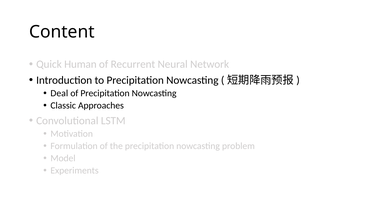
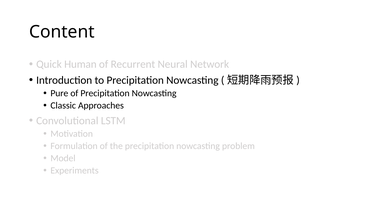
Deal: Deal -> Pure
